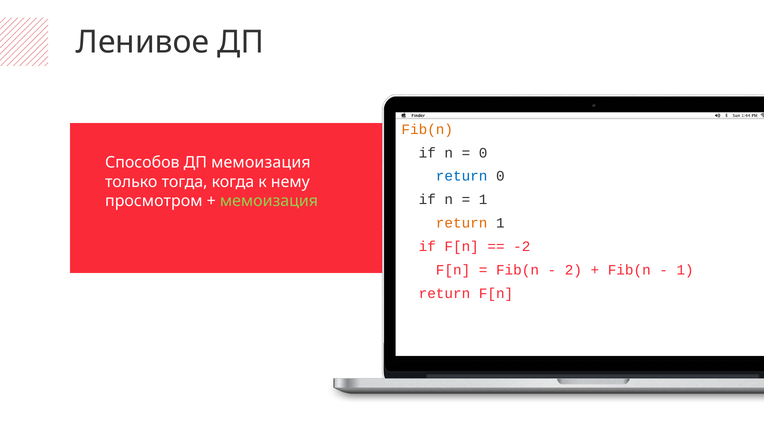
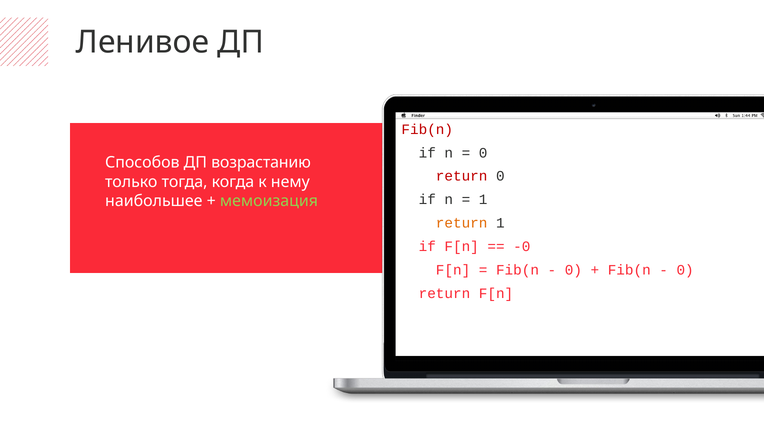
Fib(n at (427, 129) colour: orange -> red
ДП мемоизация: мемоизация -> возрастанию
return at (462, 176) colour: blue -> red
просмотром: просмотром -> наибольшее
-2: -2 -> -0
2 at (573, 270): 2 -> 0
1 at (685, 270): 1 -> 0
